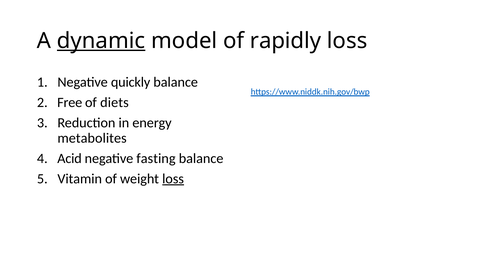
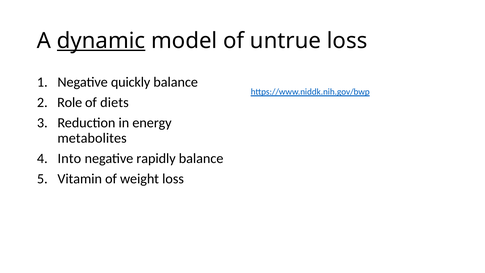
rapidly: rapidly -> untrue
Free: Free -> Role
Acid: Acid -> Into
fasting: fasting -> rapidly
loss at (173, 179) underline: present -> none
